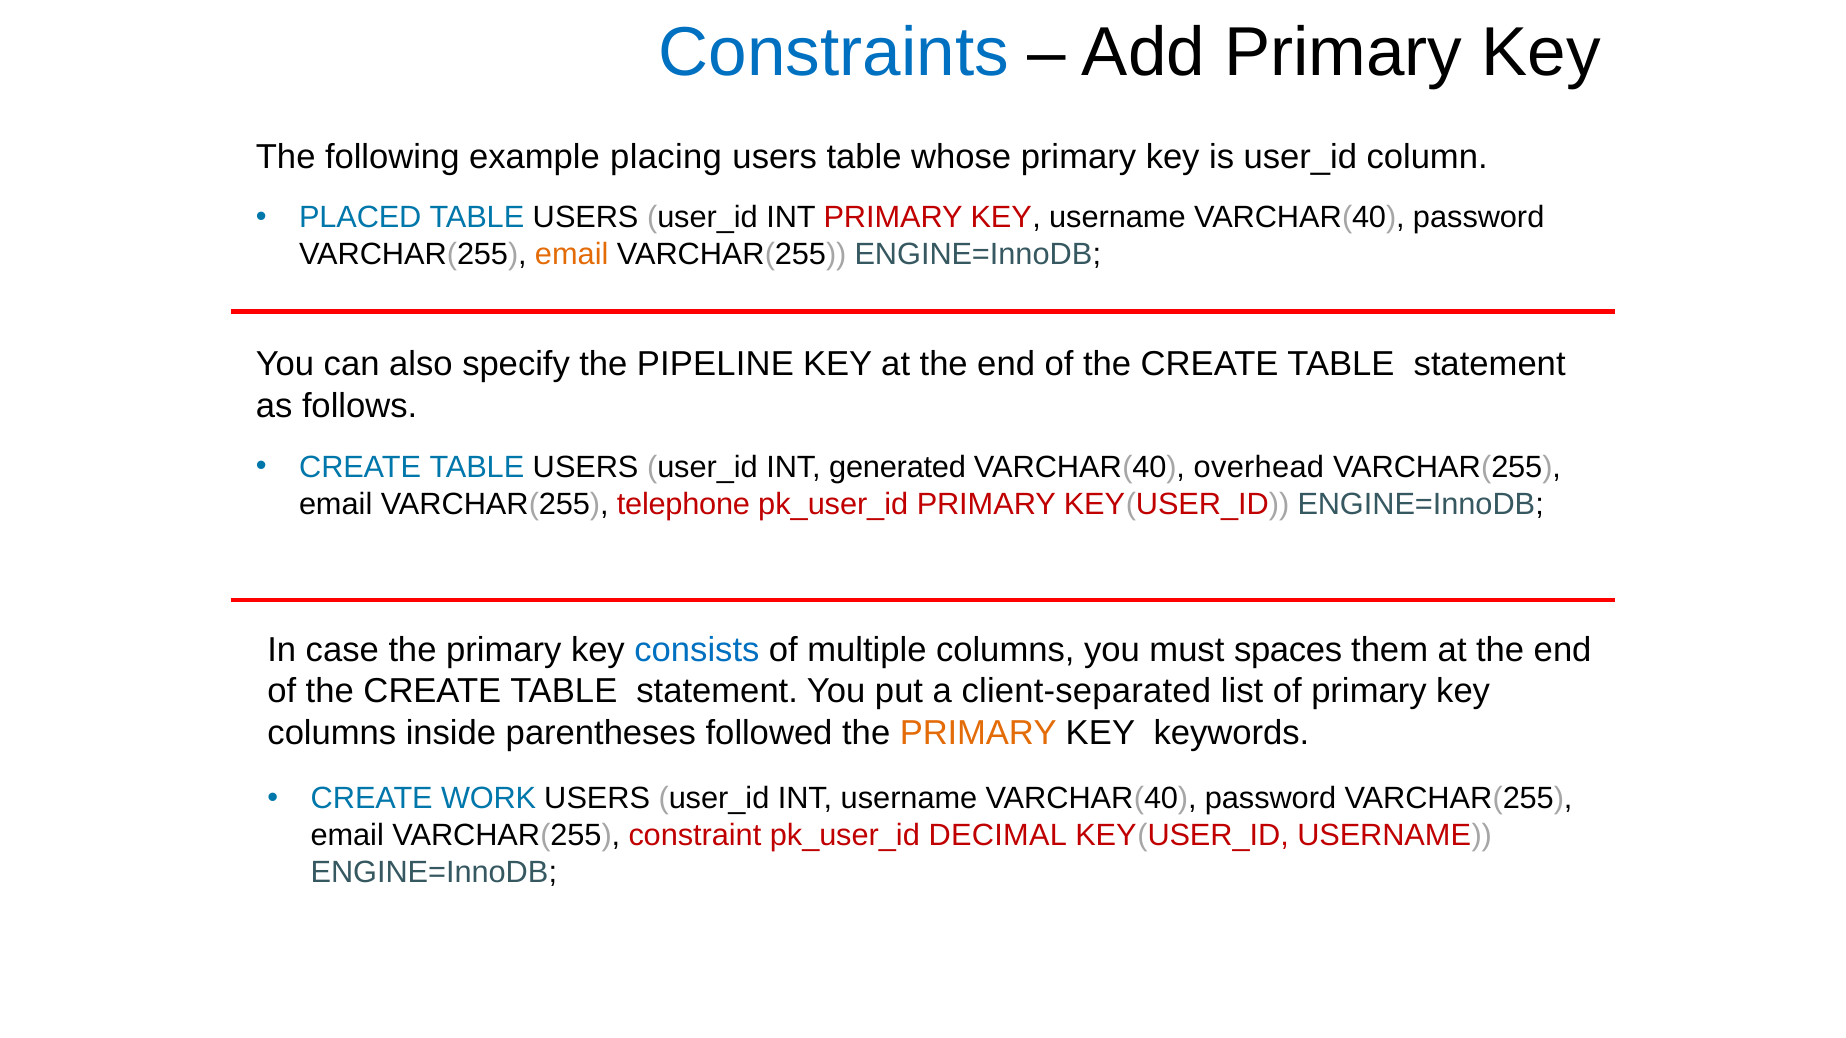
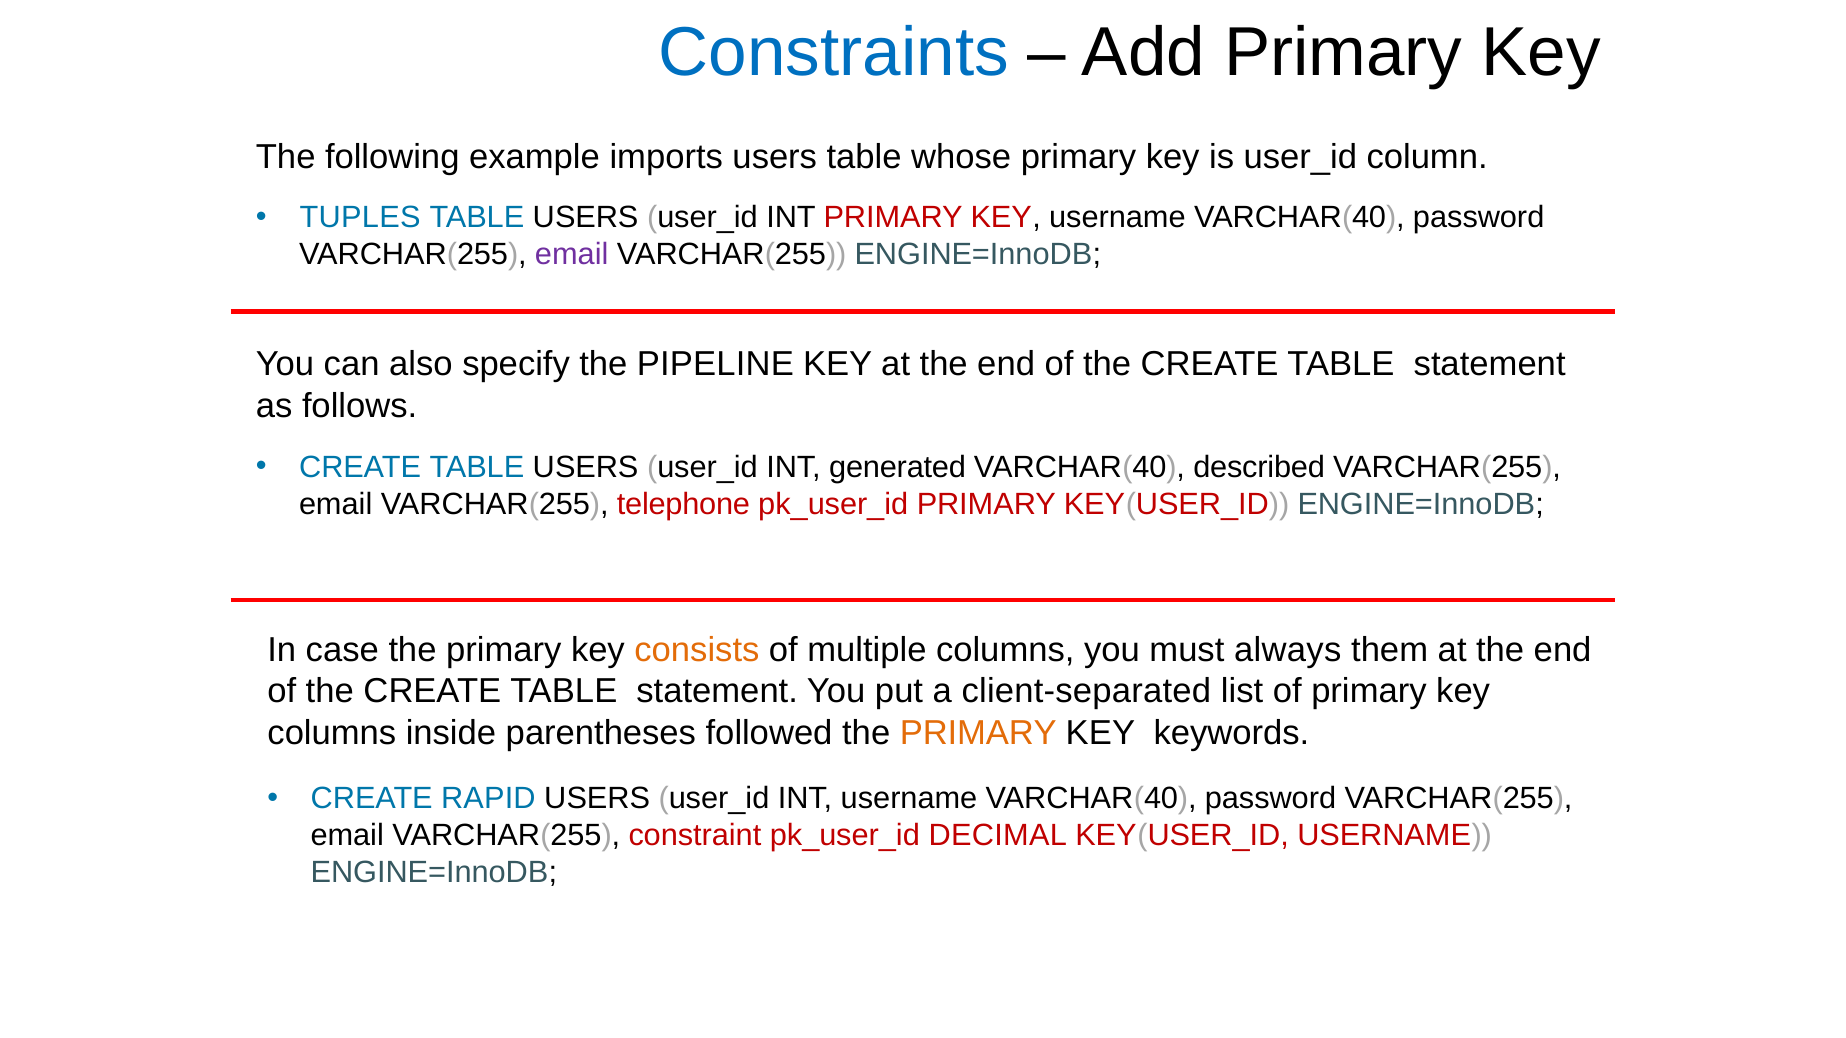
placing: placing -> imports
PLACED: PLACED -> TUPLES
email at (572, 255) colour: orange -> purple
overhead: overhead -> described
consists colour: blue -> orange
spaces: spaces -> always
WORK: WORK -> RAPID
